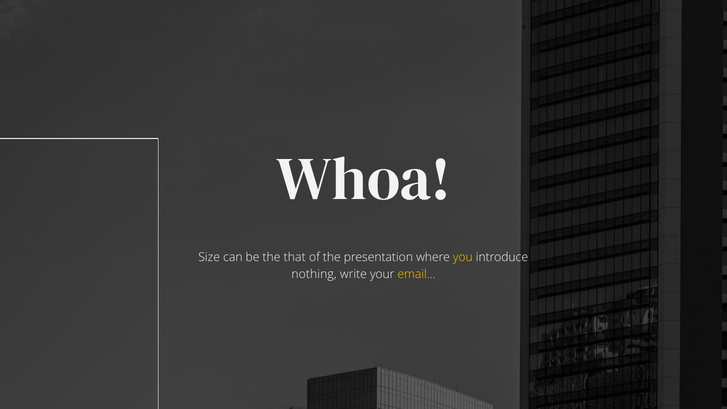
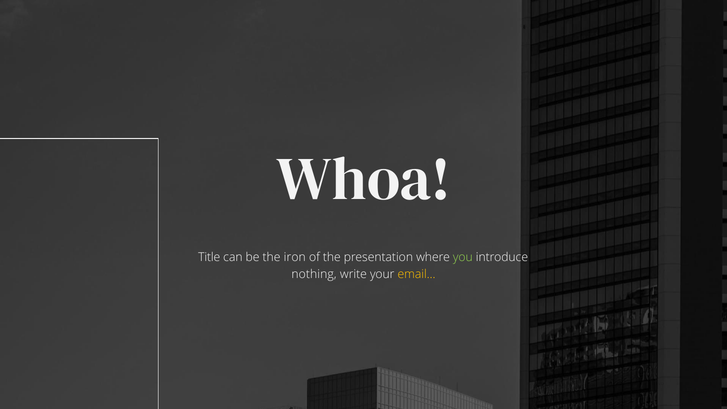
Size: Size -> Title
that: that -> iron
you colour: yellow -> light green
